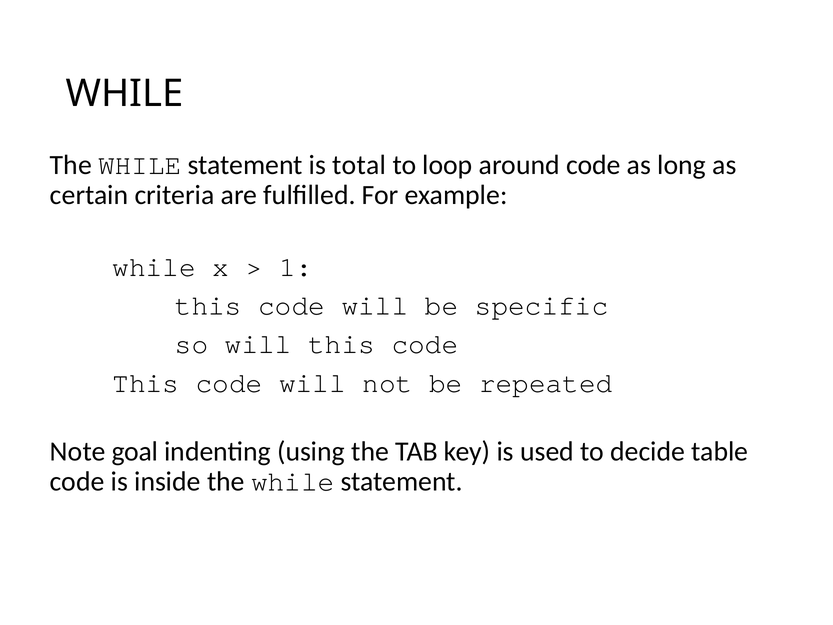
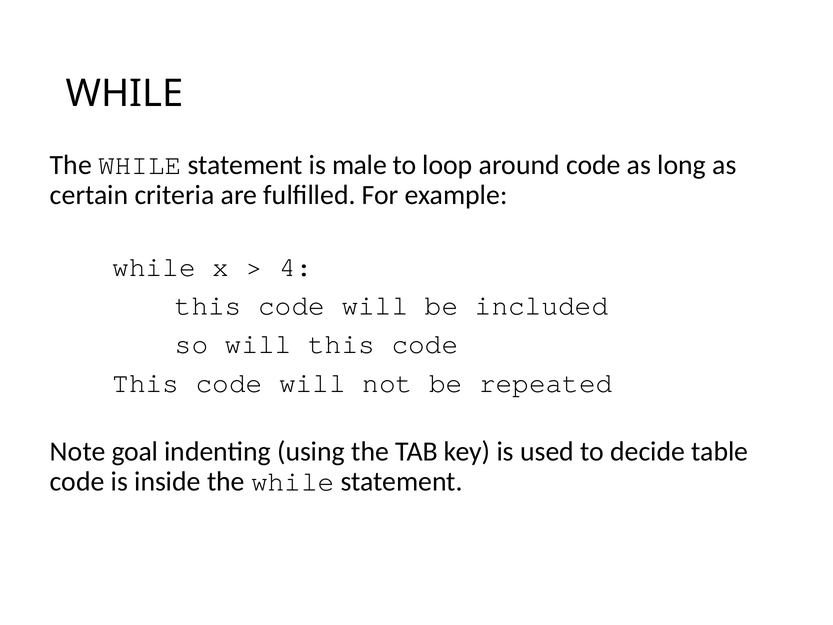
total: total -> male
1: 1 -> 4
specific: specific -> included
